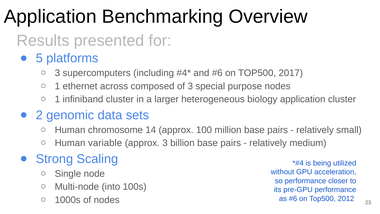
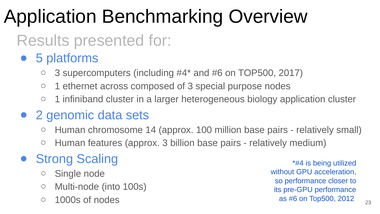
variable: variable -> features
